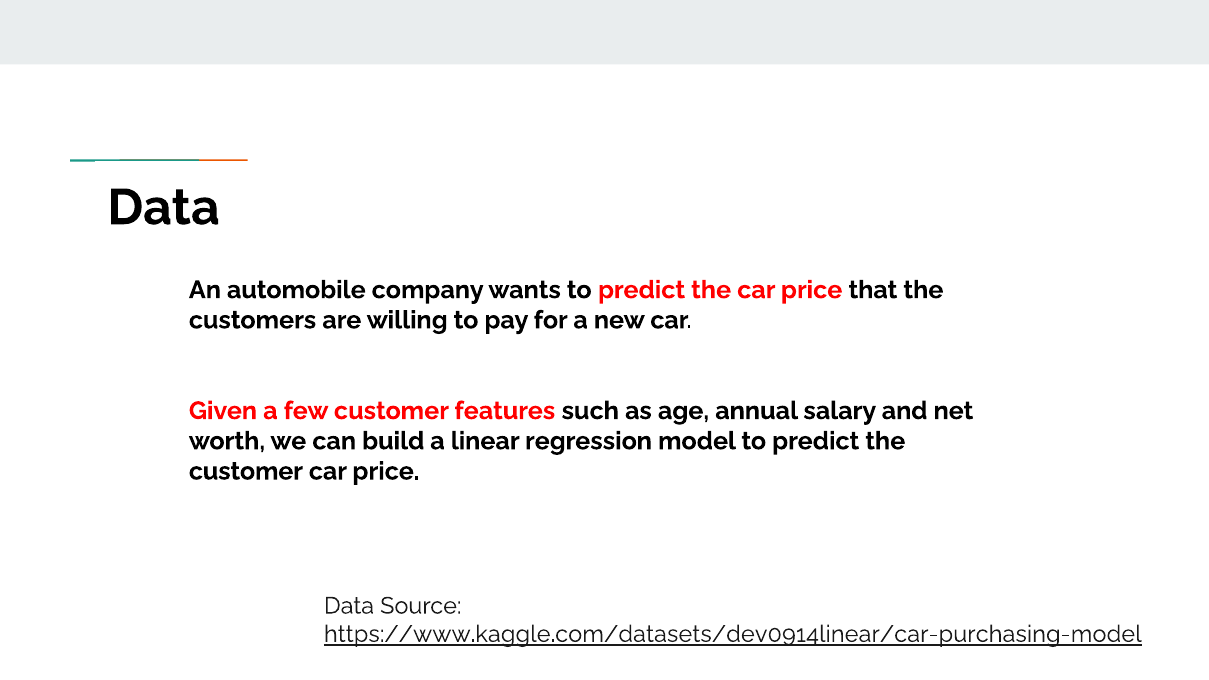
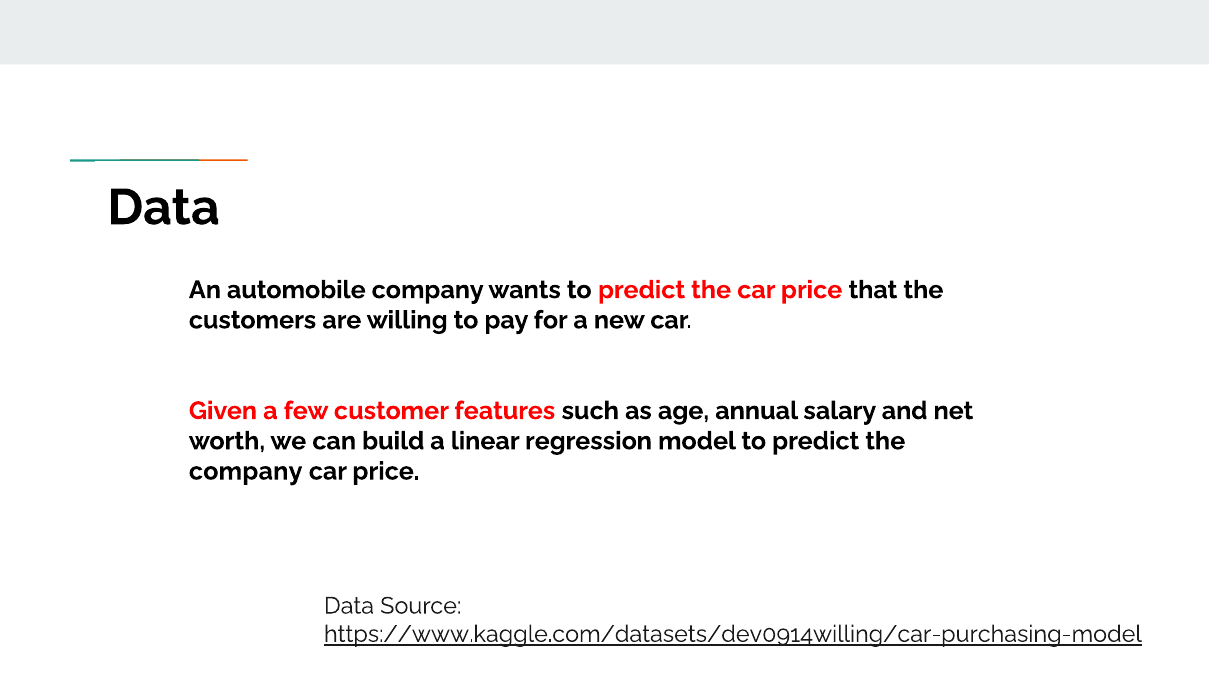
customer at (246, 471): customer -> company
https://www.kaggle.com/datasets/dev0914linear/car-purchasing-model: https://www.kaggle.com/datasets/dev0914linear/car-purchasing-model -> https://www.kaggle.com/datasets/dev0914willing/car-purchasing-model
